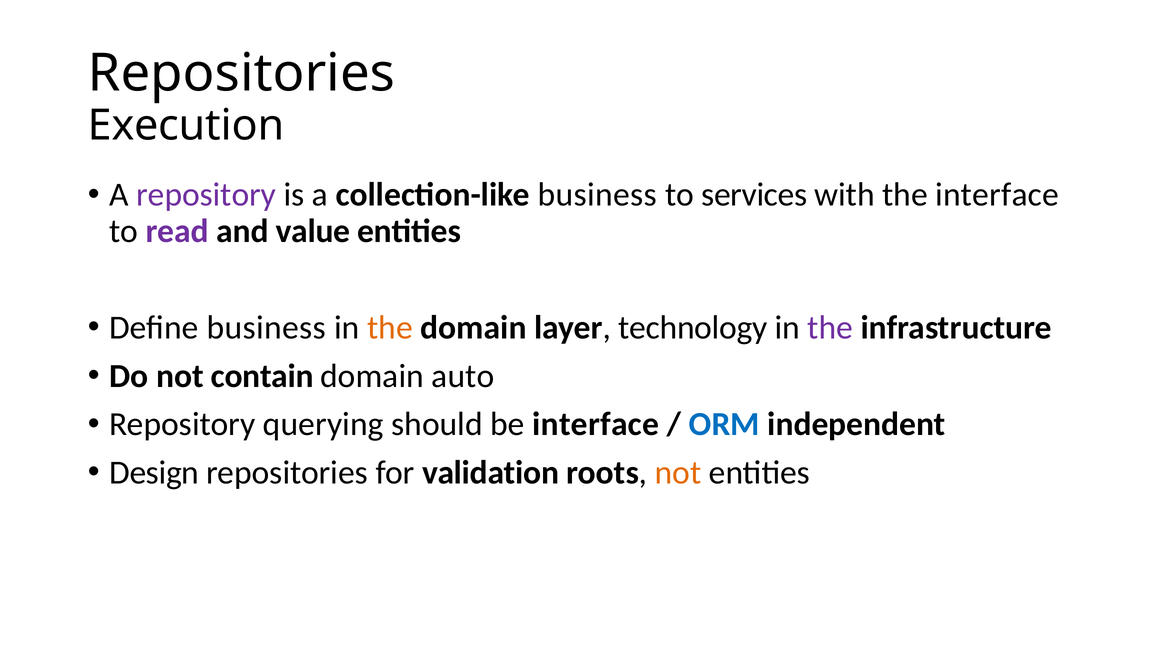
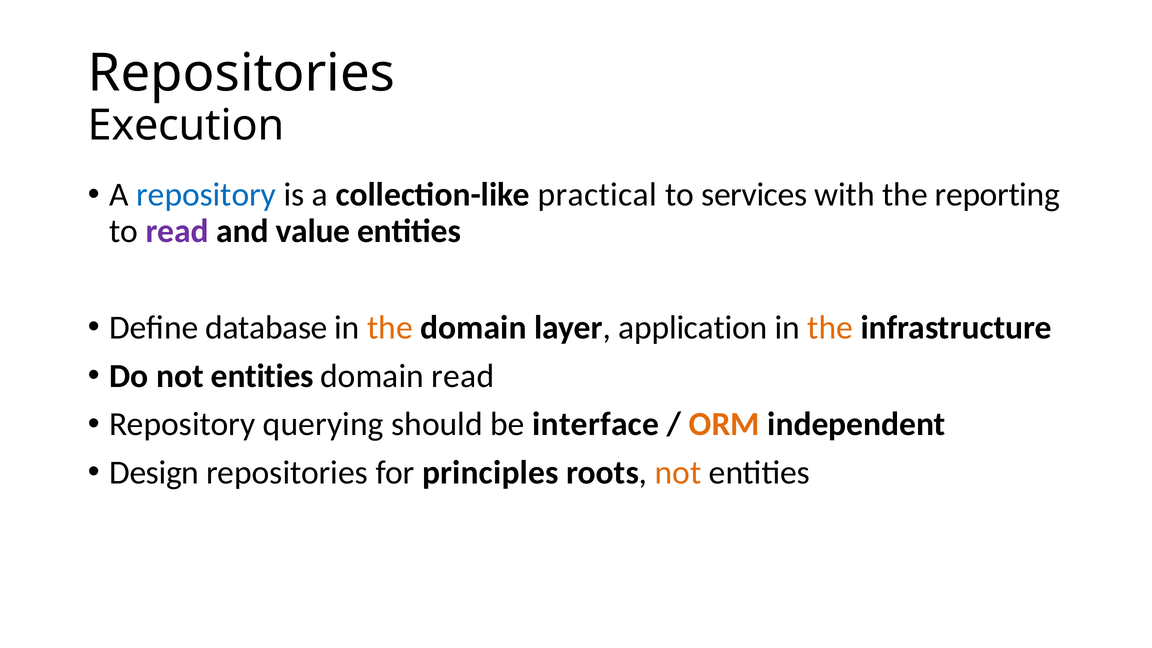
repository at (206, 195) colour: purple -> blue
collection-like business: business -> practical
the interface: interface -> reporting
Define business: business -> database
technology: technology -> application
the at (830, 328) colour: purple -> orange
Do not contain: contain -> entities
domain auto: auto -> read
ORM colour: blue -> orange
validation: validation -> principles
